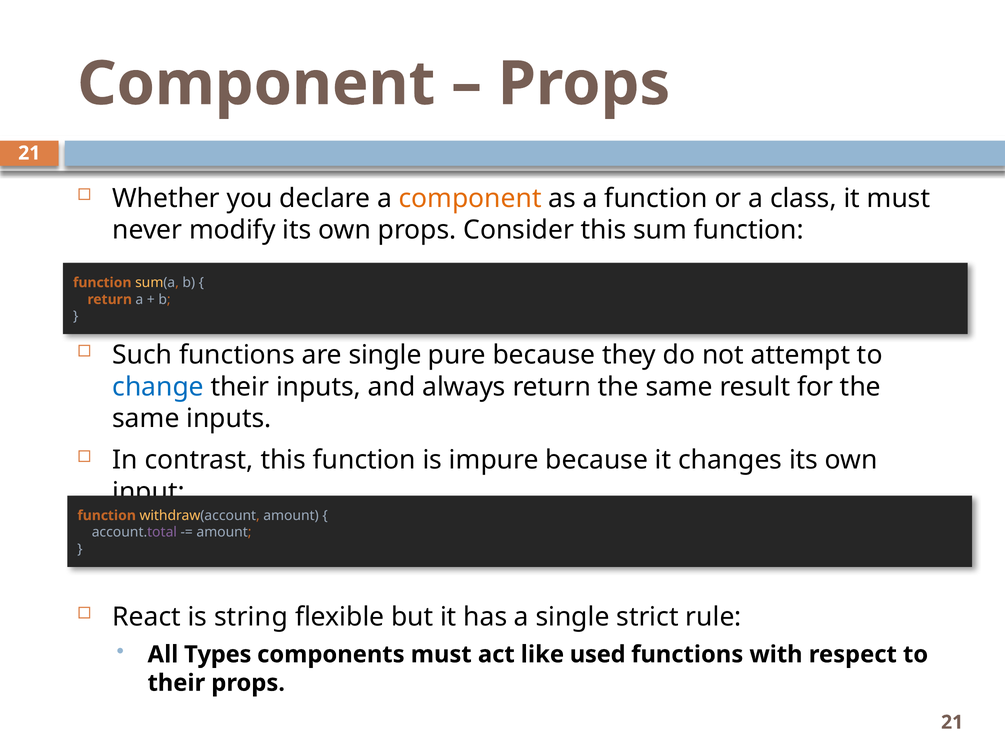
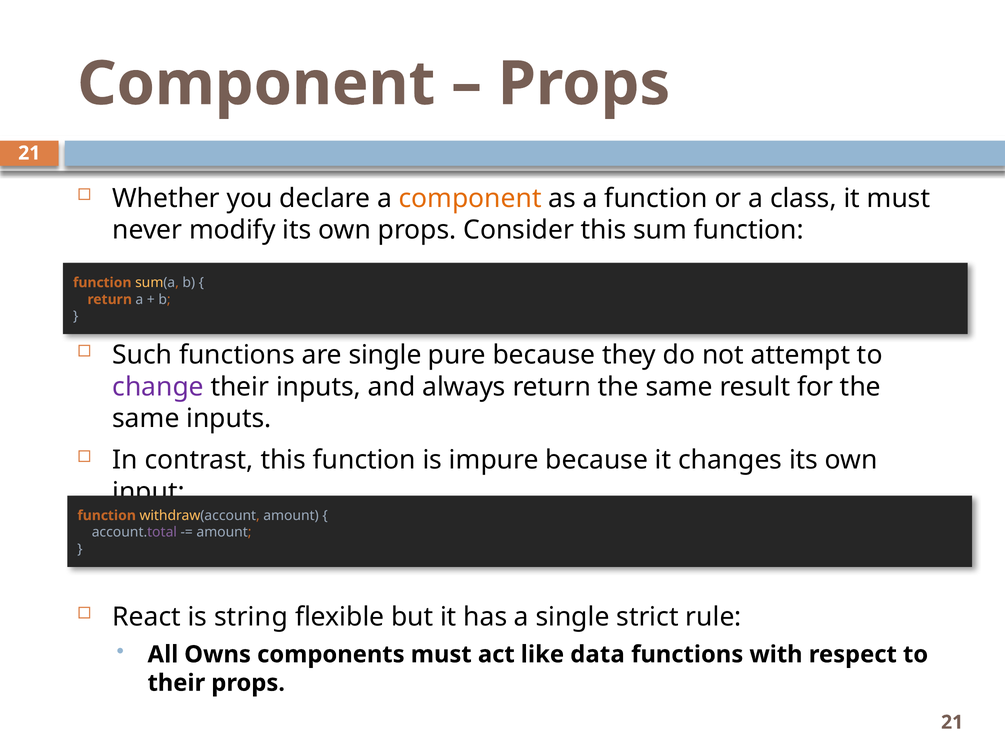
change colour: blue -> purple
Types: Types -> Owns
used: used -> data
